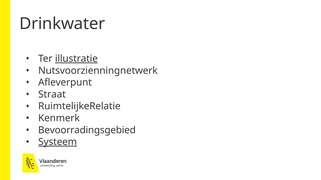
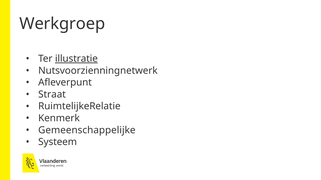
Drinkwater: Drinkwater -> Werkgroep
Bevoorradingsgebied: Bevoorradingsgebied -> Gemeenschappelijke
Systeem underline: present -> none
